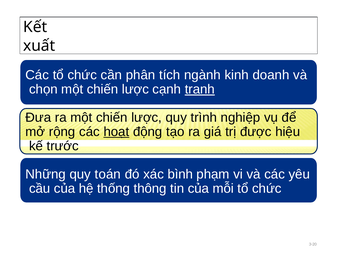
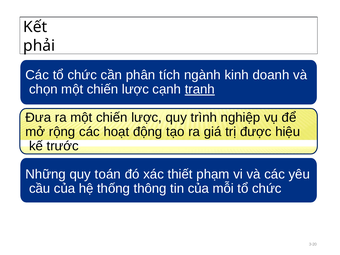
xuất: xuất -> phải
hoạt underline: present -> none
bình: bình -> thiết
